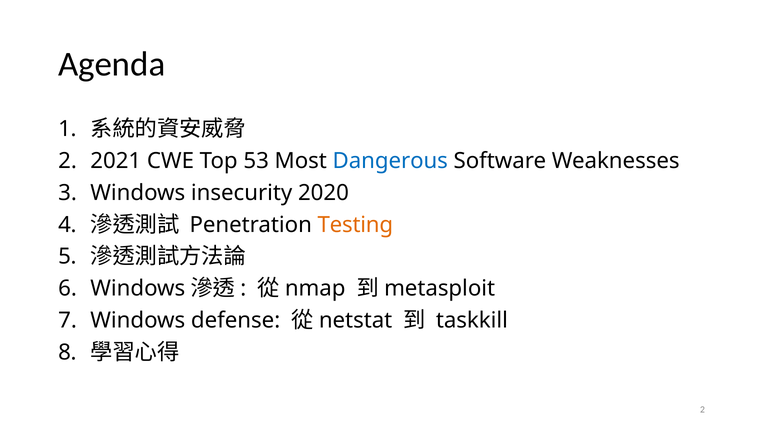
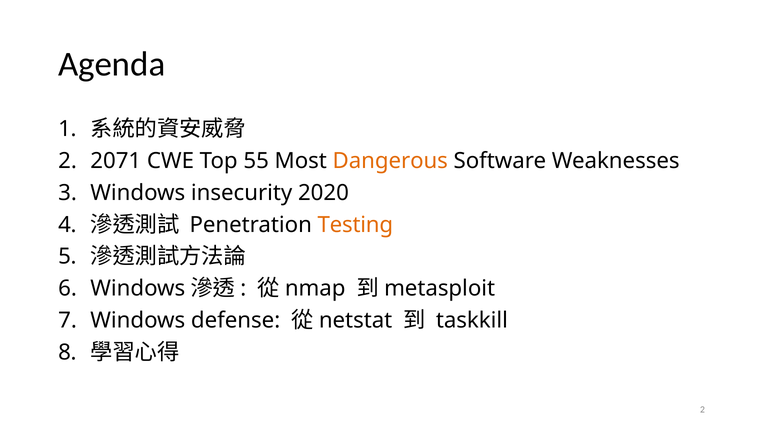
2021: 2021 -> 2071
53: 53 -> 55
Dangerous colour: blue -> orange
